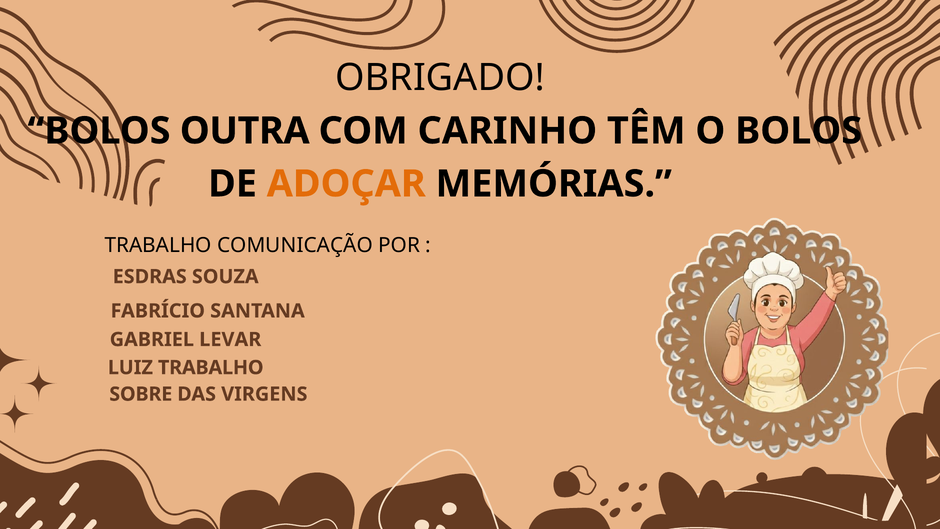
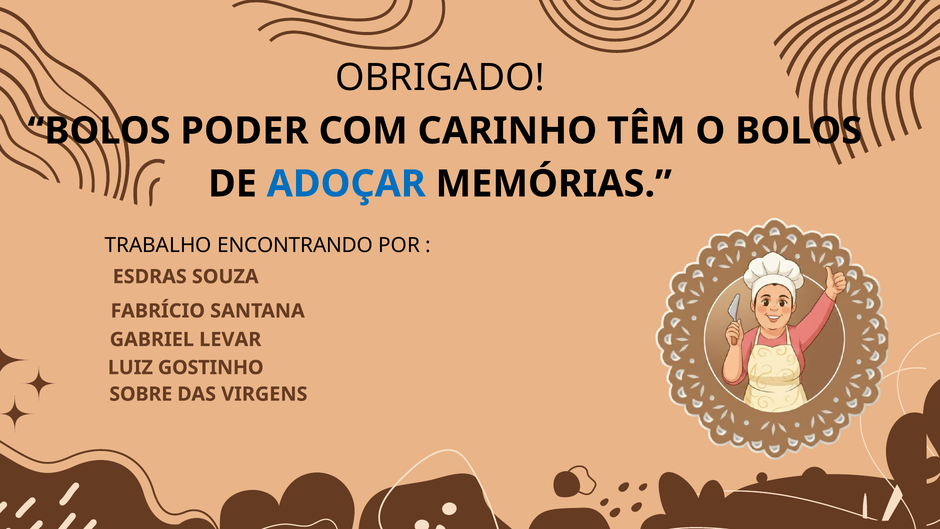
OUTRA: OUTRA -> PODER
ADOÇAR colour: orange -> blue
COMUNICAÇÃO: COMUNICAÇÃO -> ENCONTRANDO
LUIZ TRABALHO: TRABALHO -> GOSTINHO
